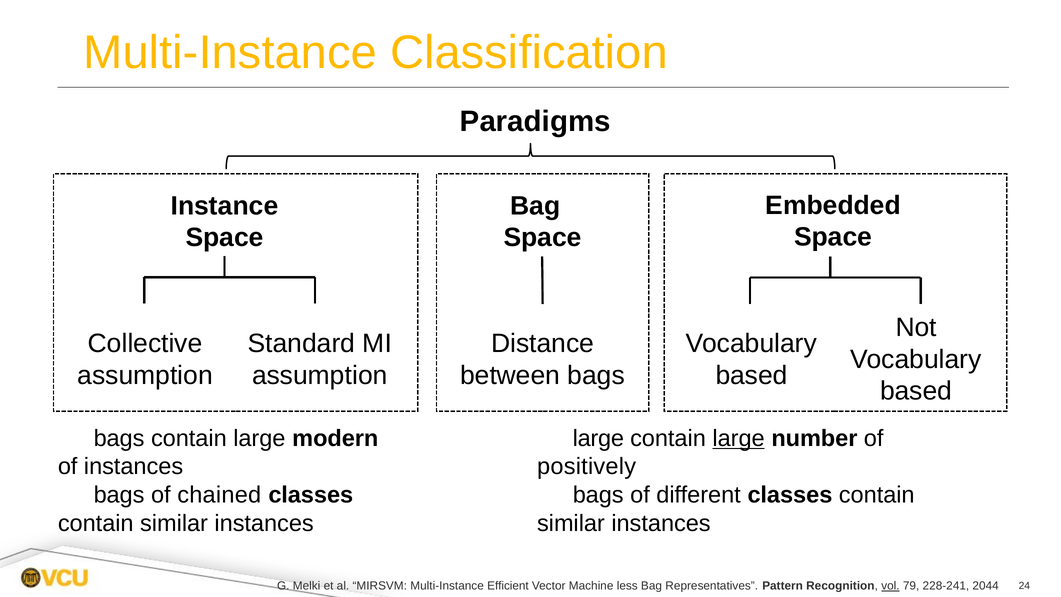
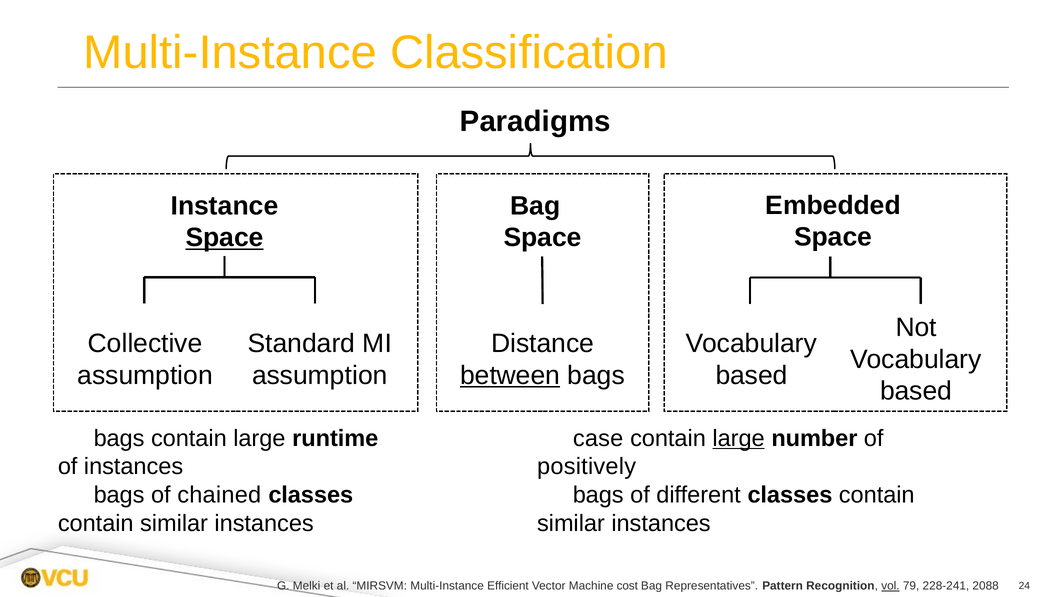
Space at (225, 238) underline: none -> present
between underline: none -> present
modern: modern -> runtime
large at (598, 438): large -> case
less: less -> cost
2044: 2044 -> 2088
